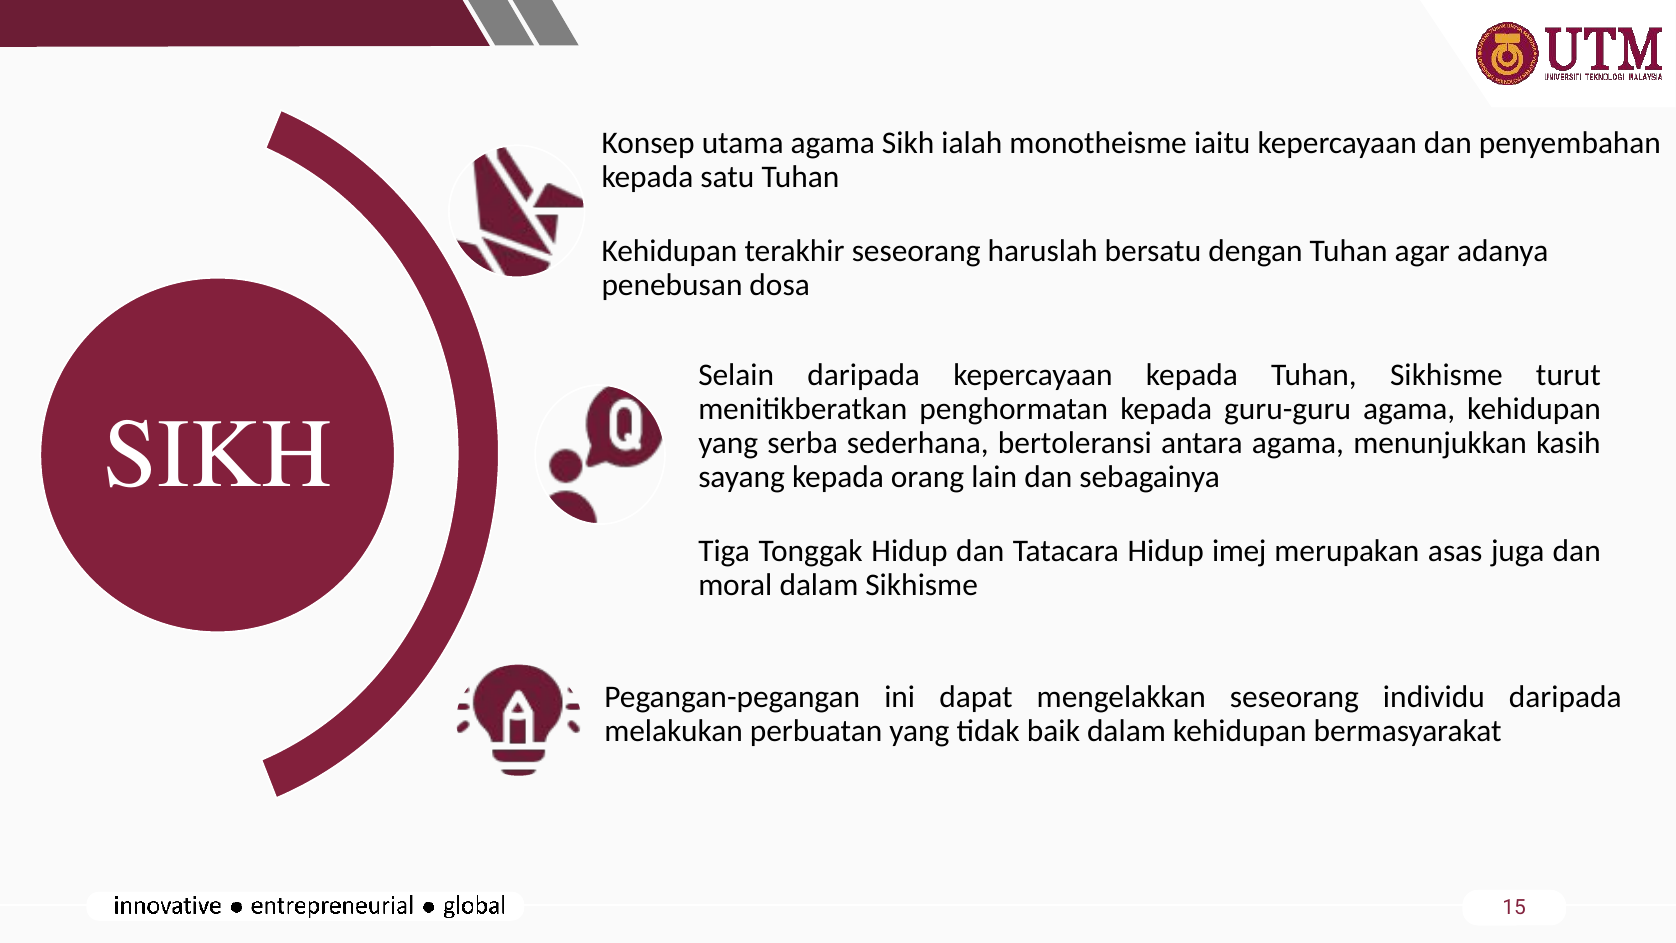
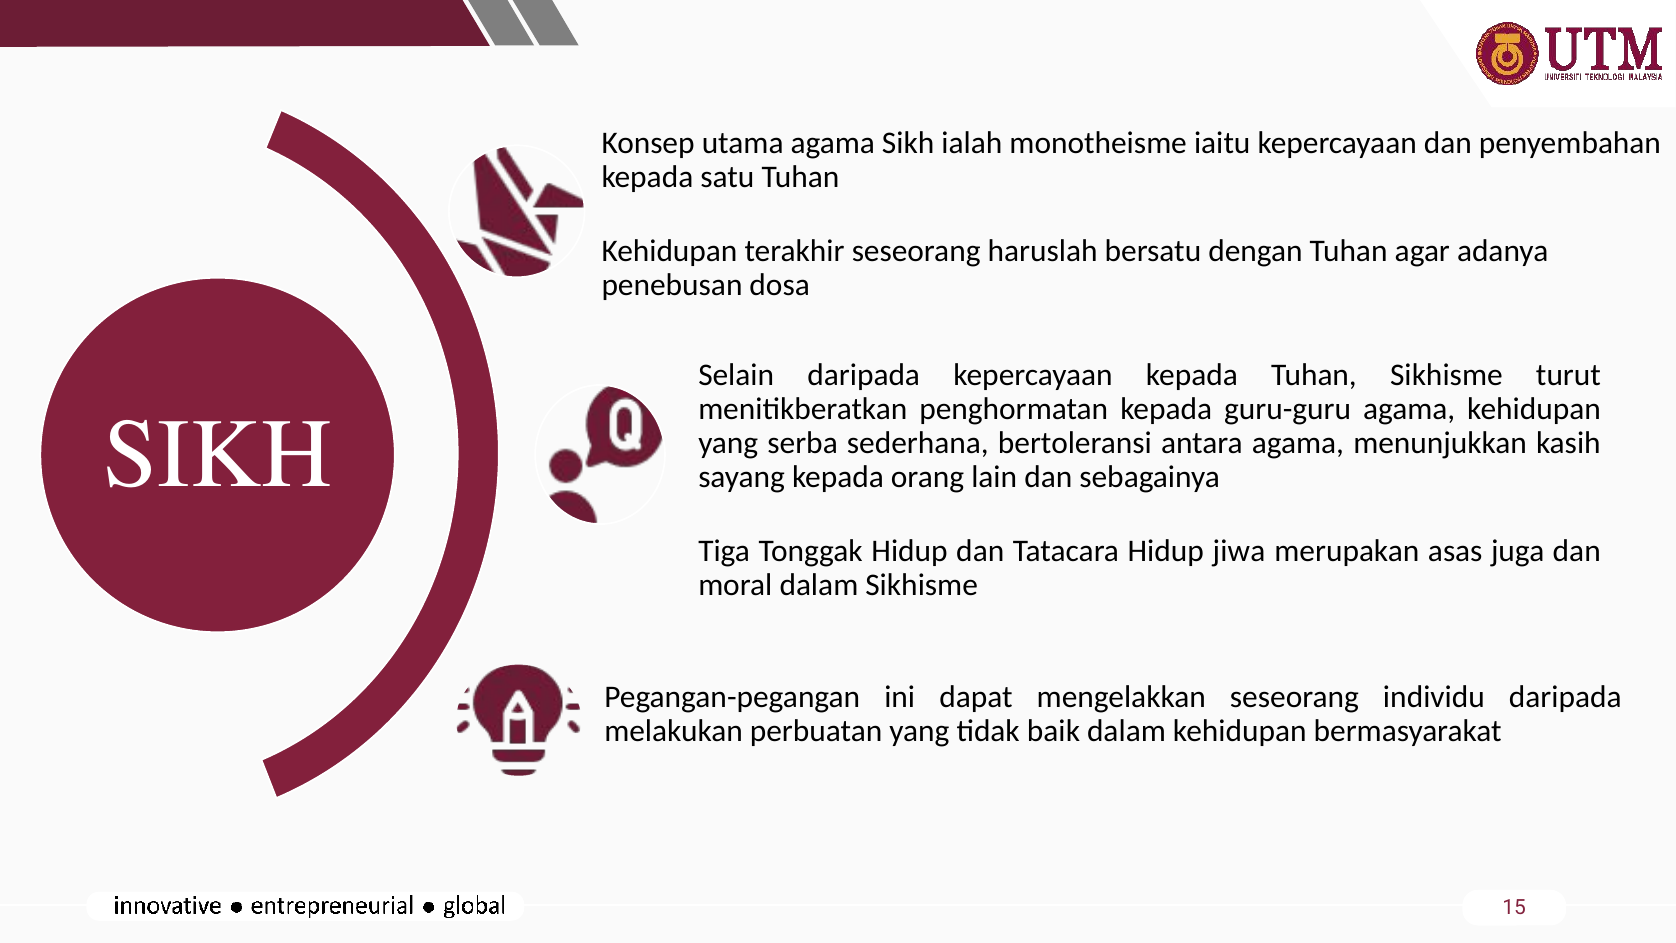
imej: imej -> jiwa
